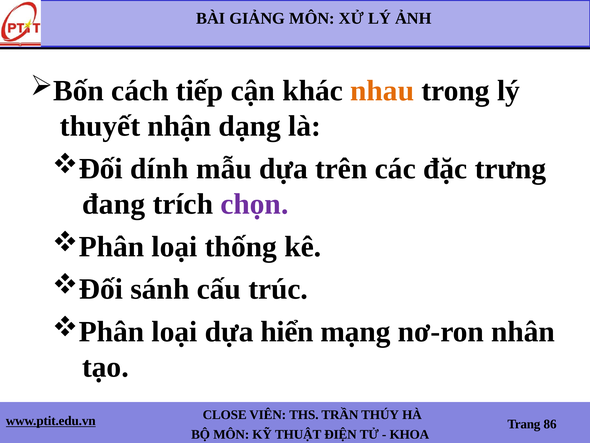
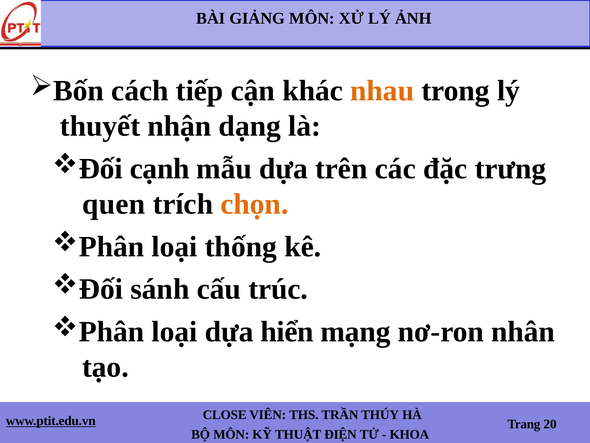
dính: dính -> cạnh
đang: đang -> quen
chọn colour: purple -> orange
86: 86 -> 20
